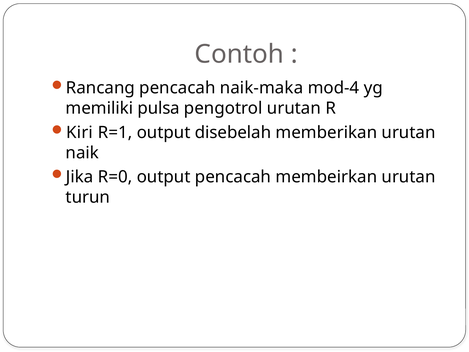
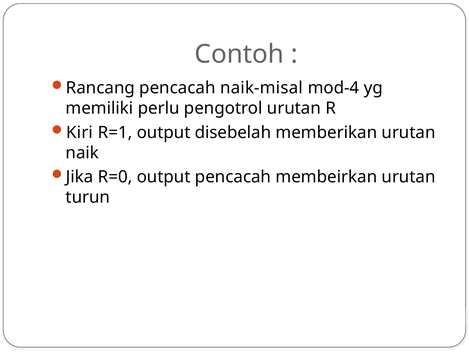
naik-maka: naik-maka -> naik-misal
pulsa: pulsa -> perlu
